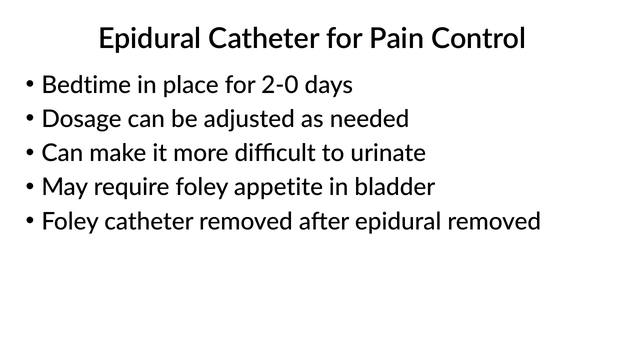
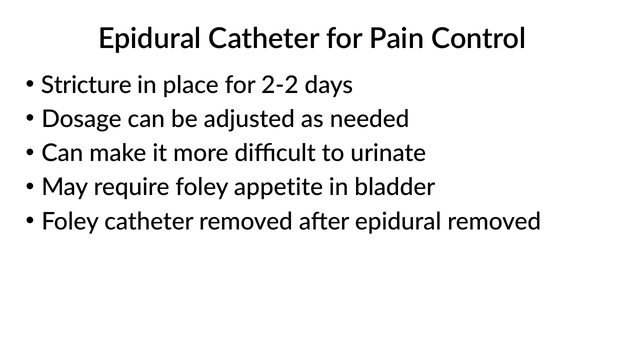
Bedtime: Bedtime -> Stricture
2-0: 2-0 -> 2-2
